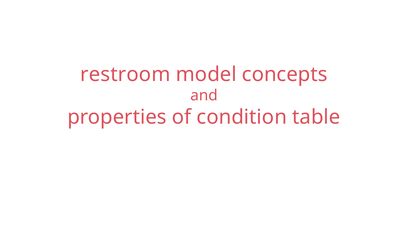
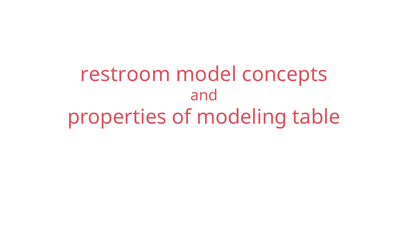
condition: condition -> modeling
